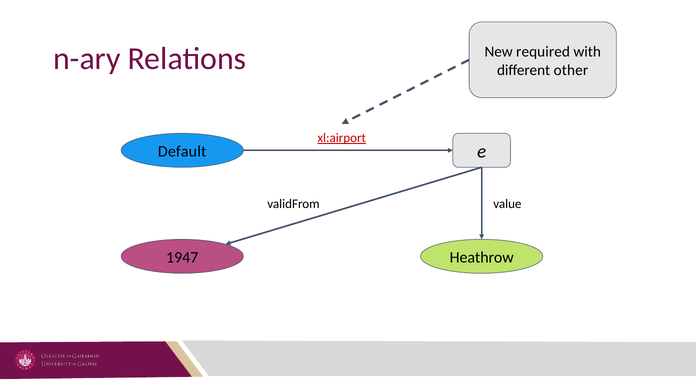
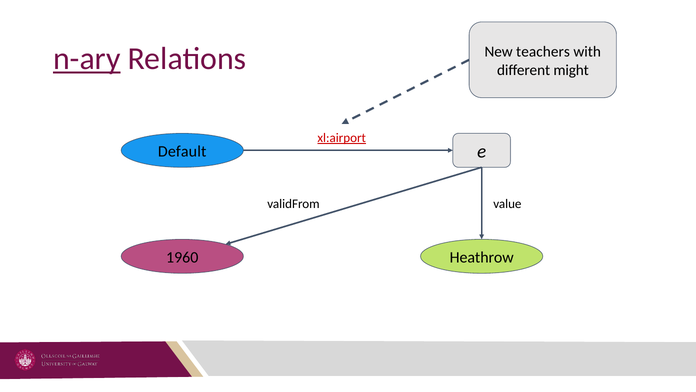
required: required -> teachers
n-ary underline: none -> present
other: other -> might
1947: 1947 -> 1960
